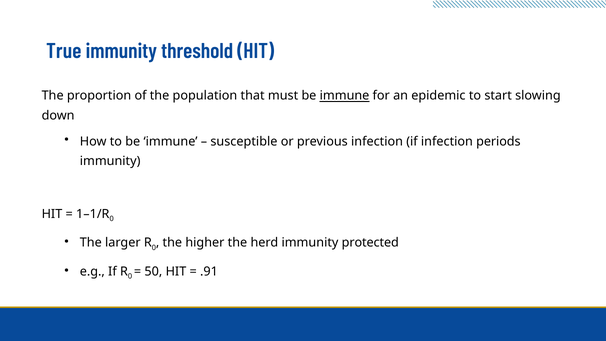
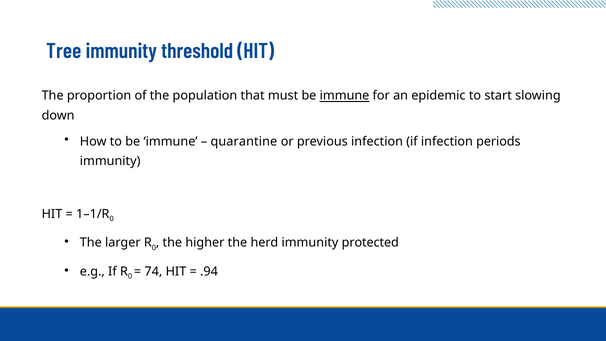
True: True -> Tree
susceptible: susceptible -> quarantine
50: 50 -> 74
.91: .91 -> .94
